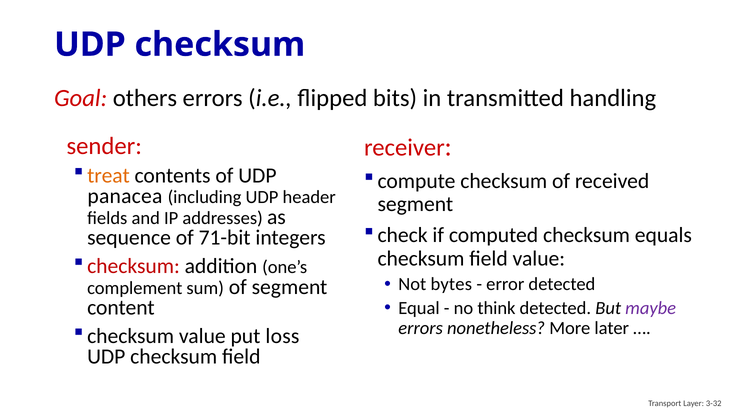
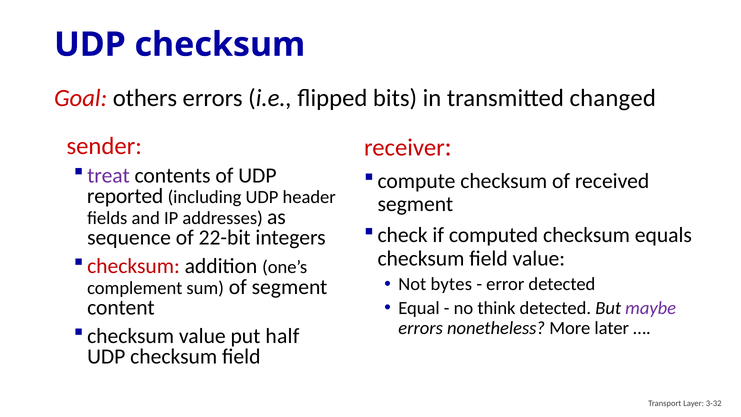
handling: handling -> changed
treat colour: orange -> purple
panacea: panacea -> reported
71-bit: 71-bit -> 22-bit
loss: loss -> half
